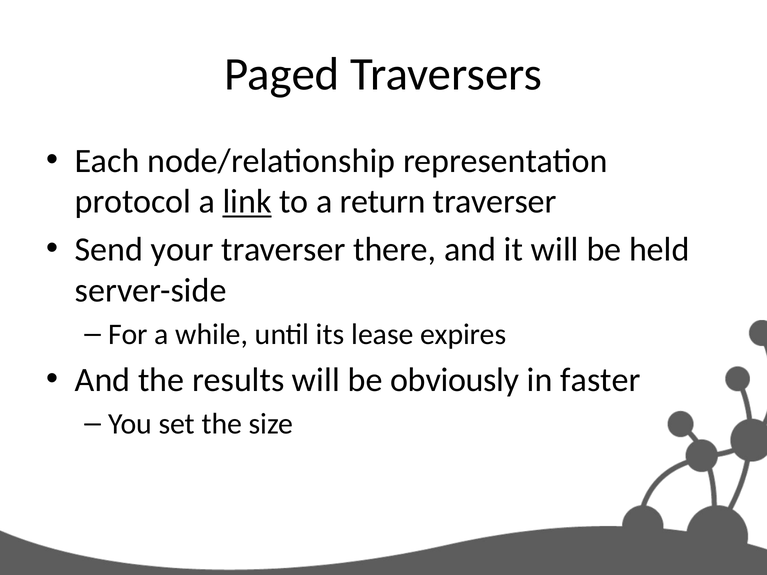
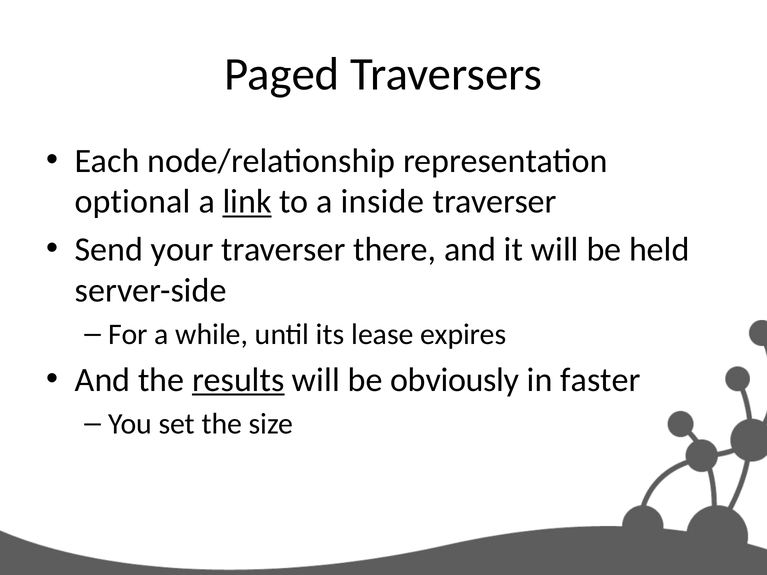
protocol: protocol -> optional
return: return -> inside
results underline: none -> present
